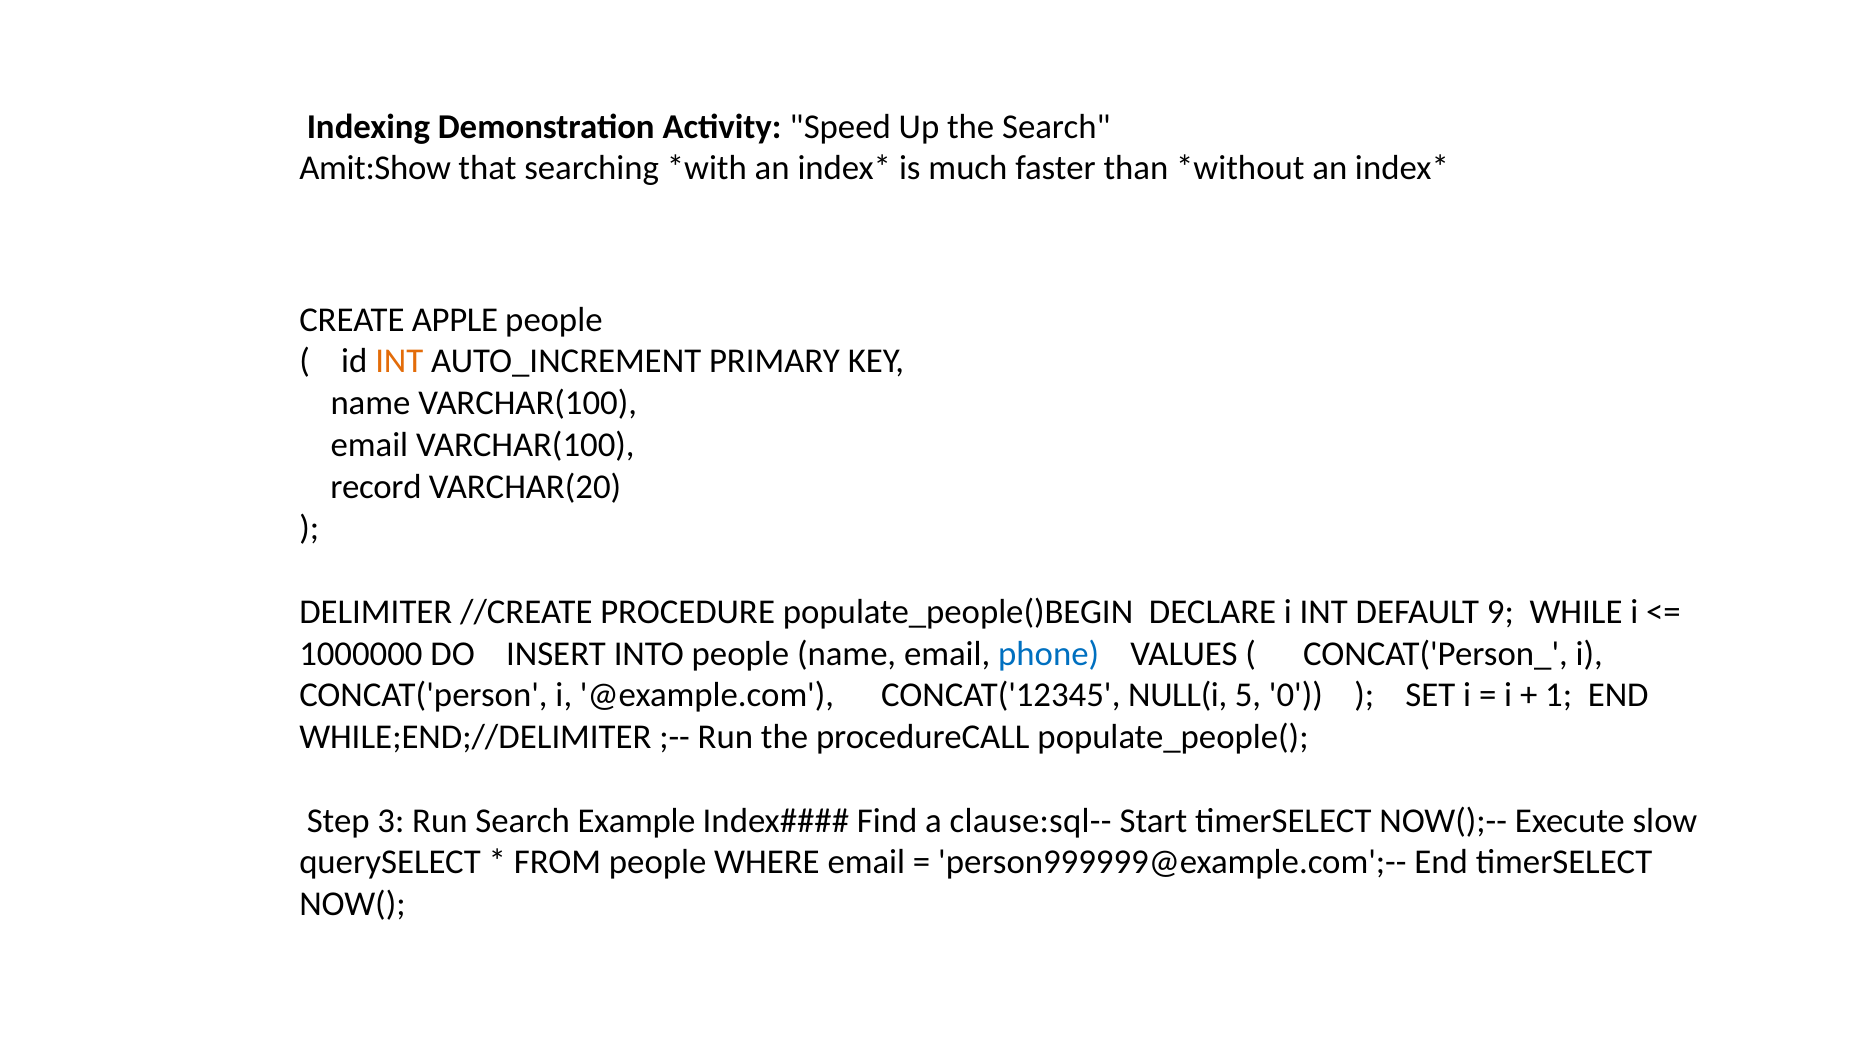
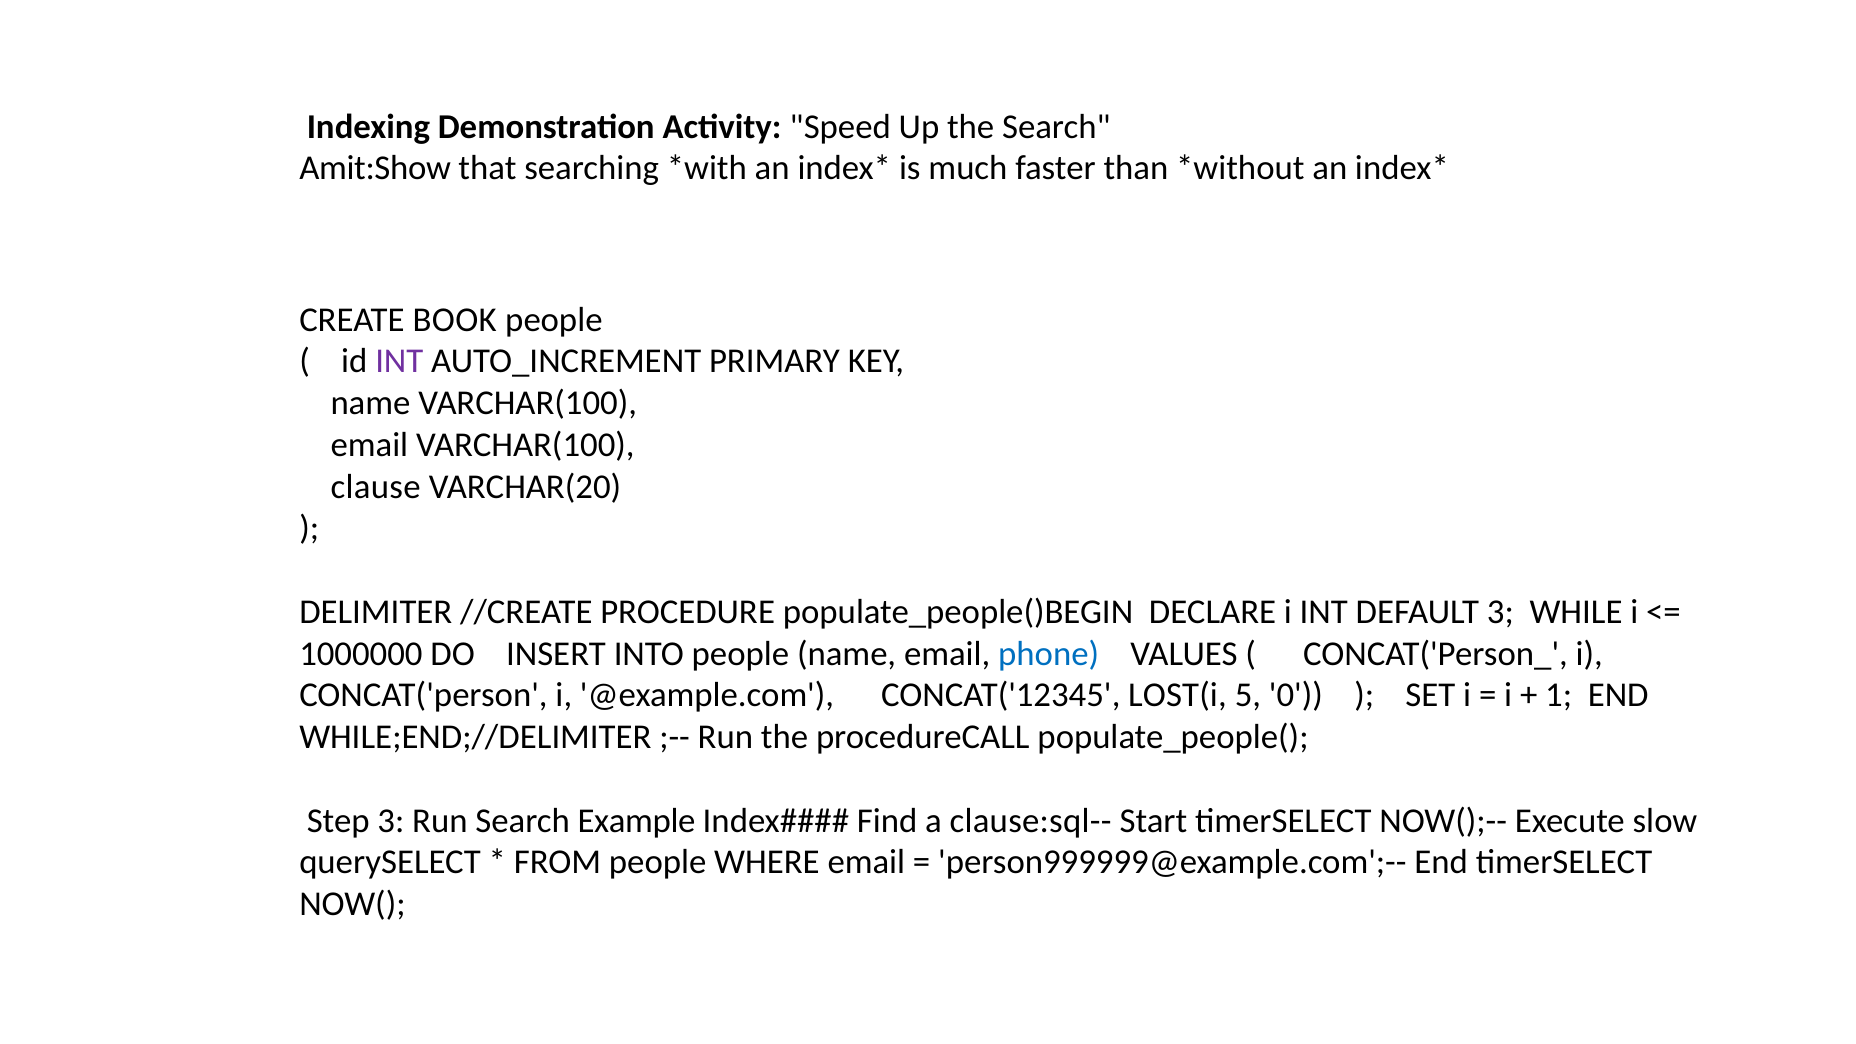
APPLE: APPLE -> BOOK
INT at (399, 361) colour: orange -> purple
record: record -> clause
DEFAULT 9: 9 -> 3
NULL(i: NULL(i -> LOST(i
